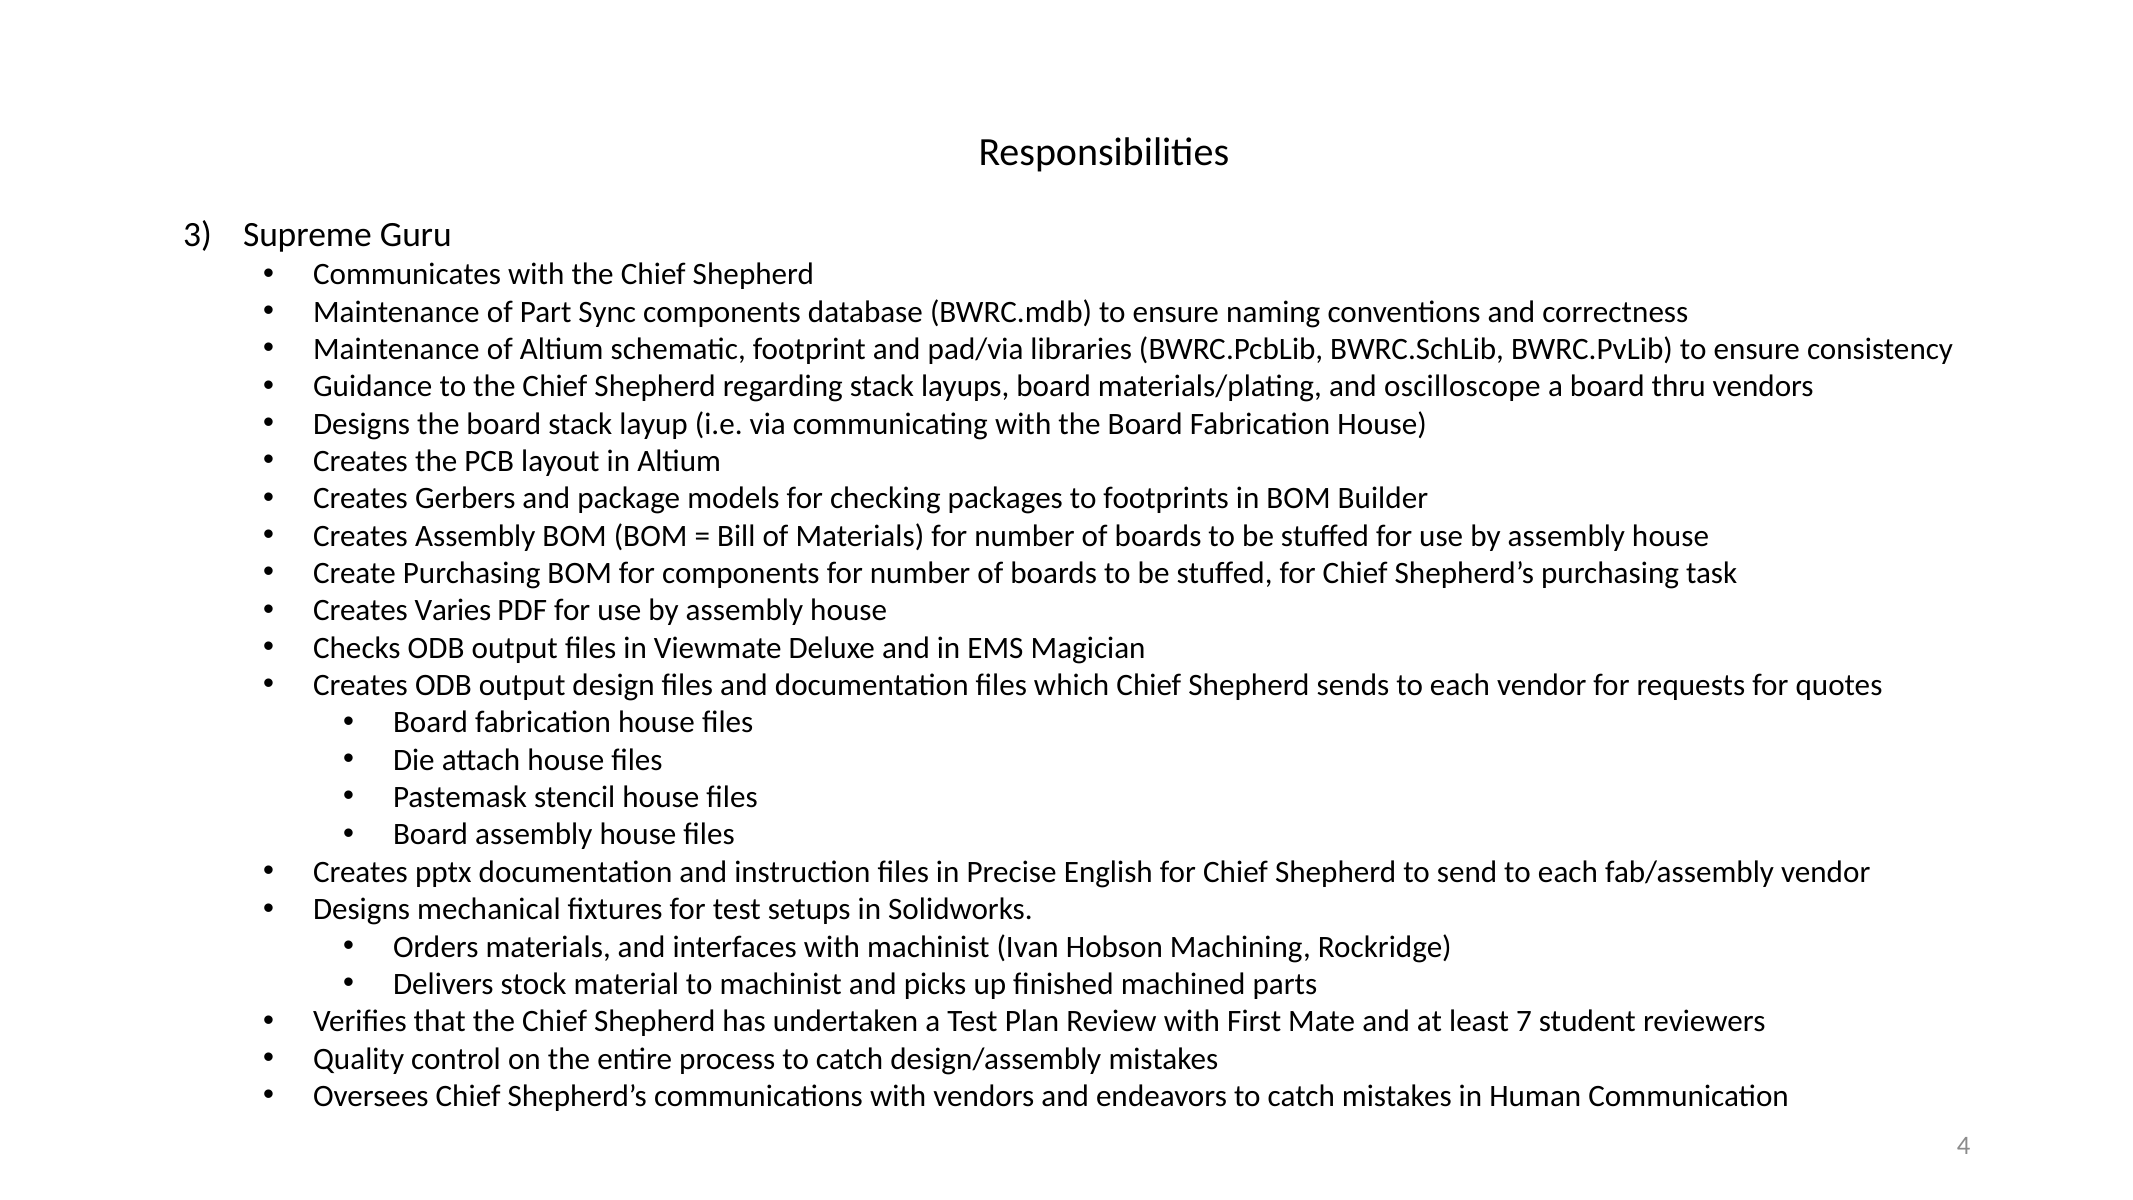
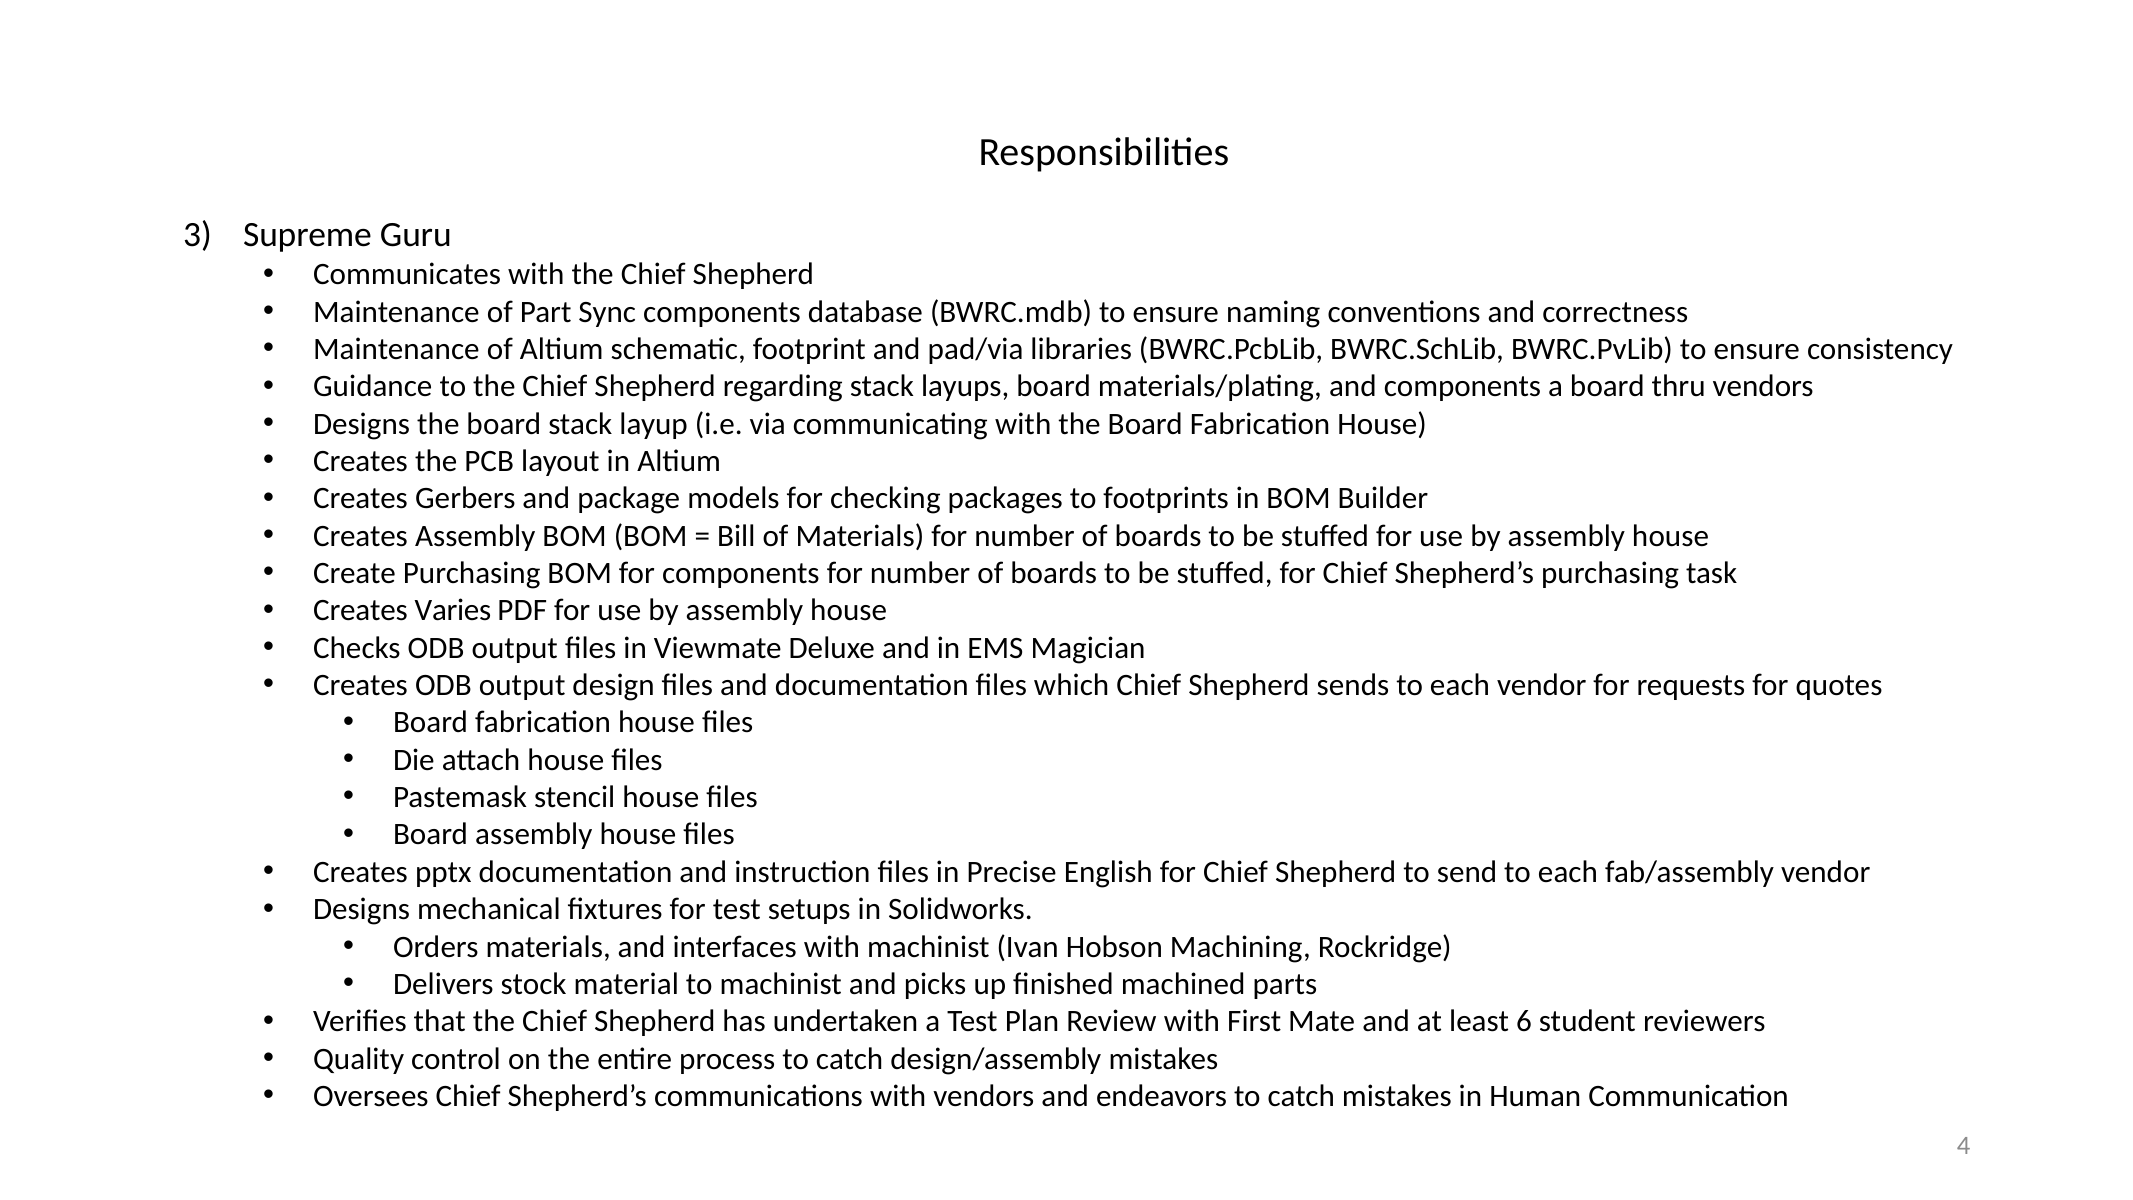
and oscilloscope: oscilloscope -> components
7: 7 -> 6
